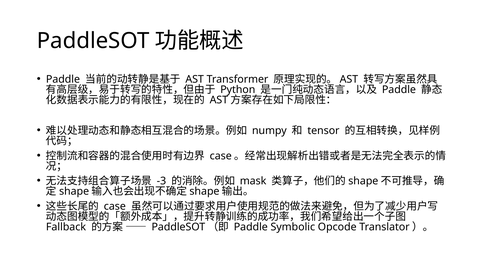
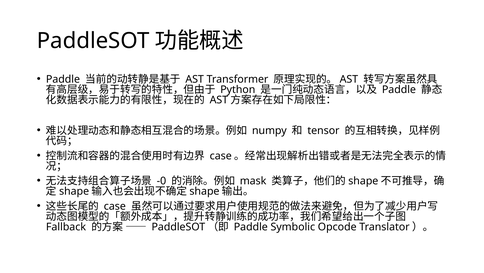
-3: -3 -> -0
